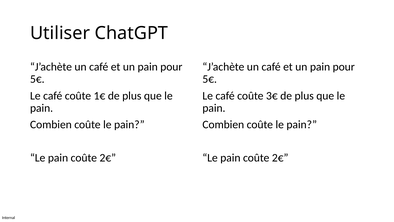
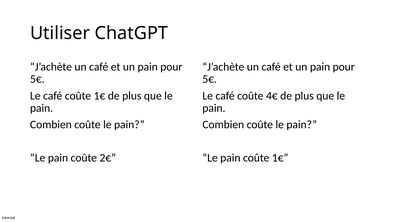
3€: 3€ -> 4€
2€ at (280, 158): 2€ -> 1€
